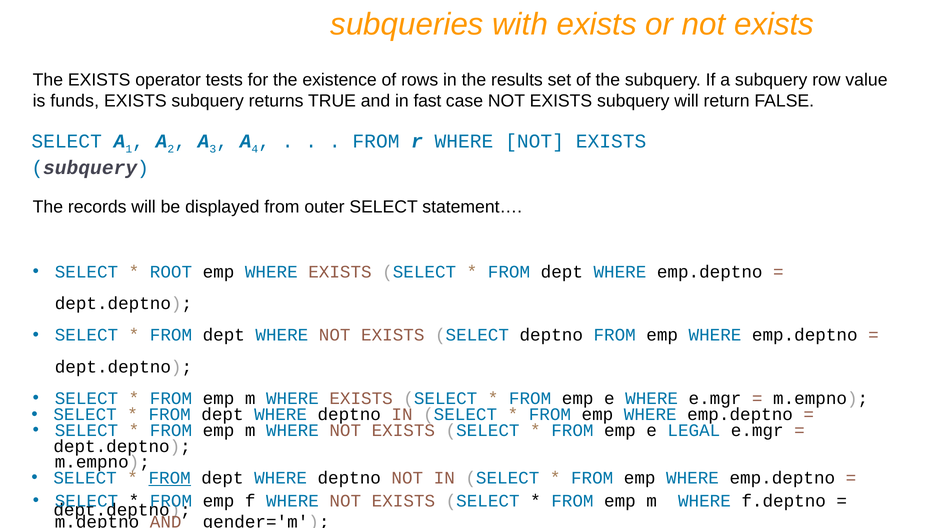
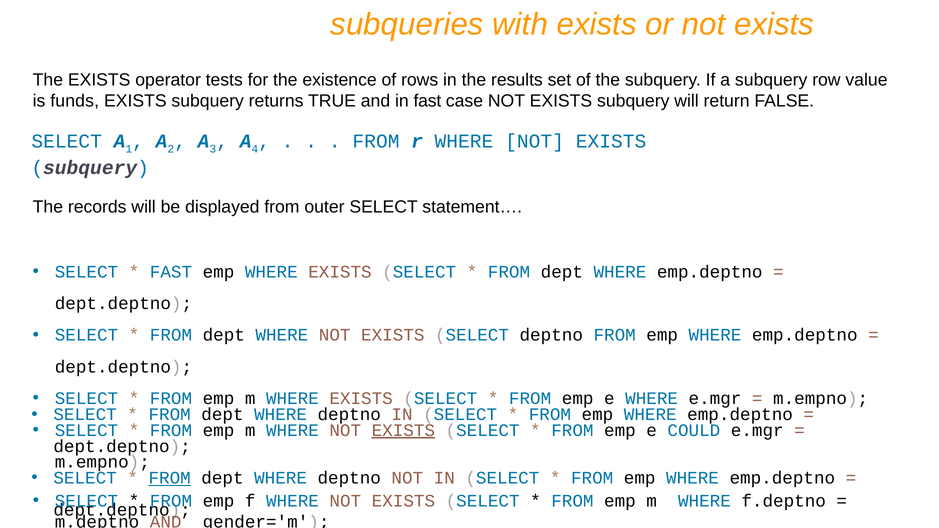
ROOT at (171, 272): ROOT -> FAST
EXISTS at (403, 430) underline: none -> present
LEGAL: LEGAL -> COULD
